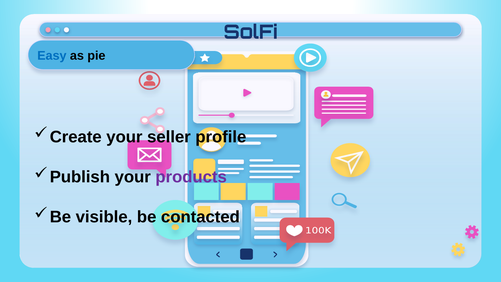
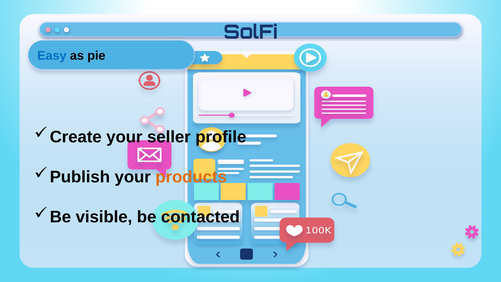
products colour: purple -> orange
